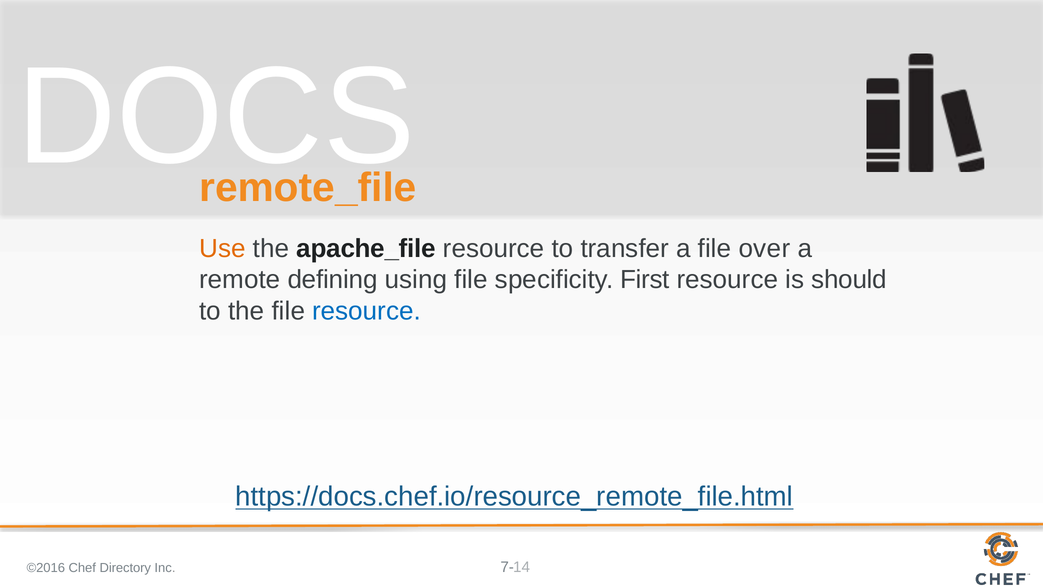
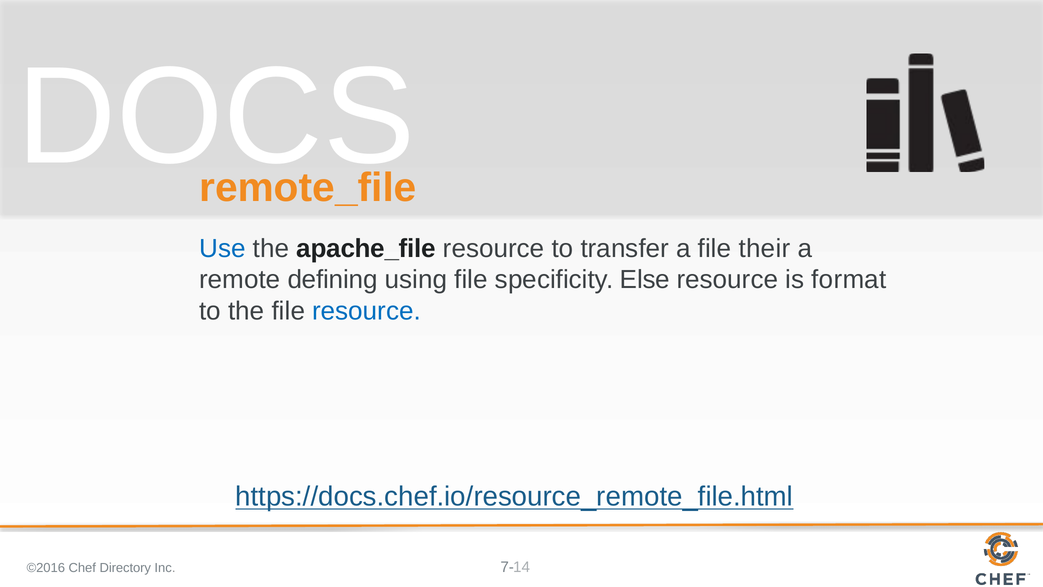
Use colour: orange -> blue
over: over -> their
First: First -> Else
should: should -> format
